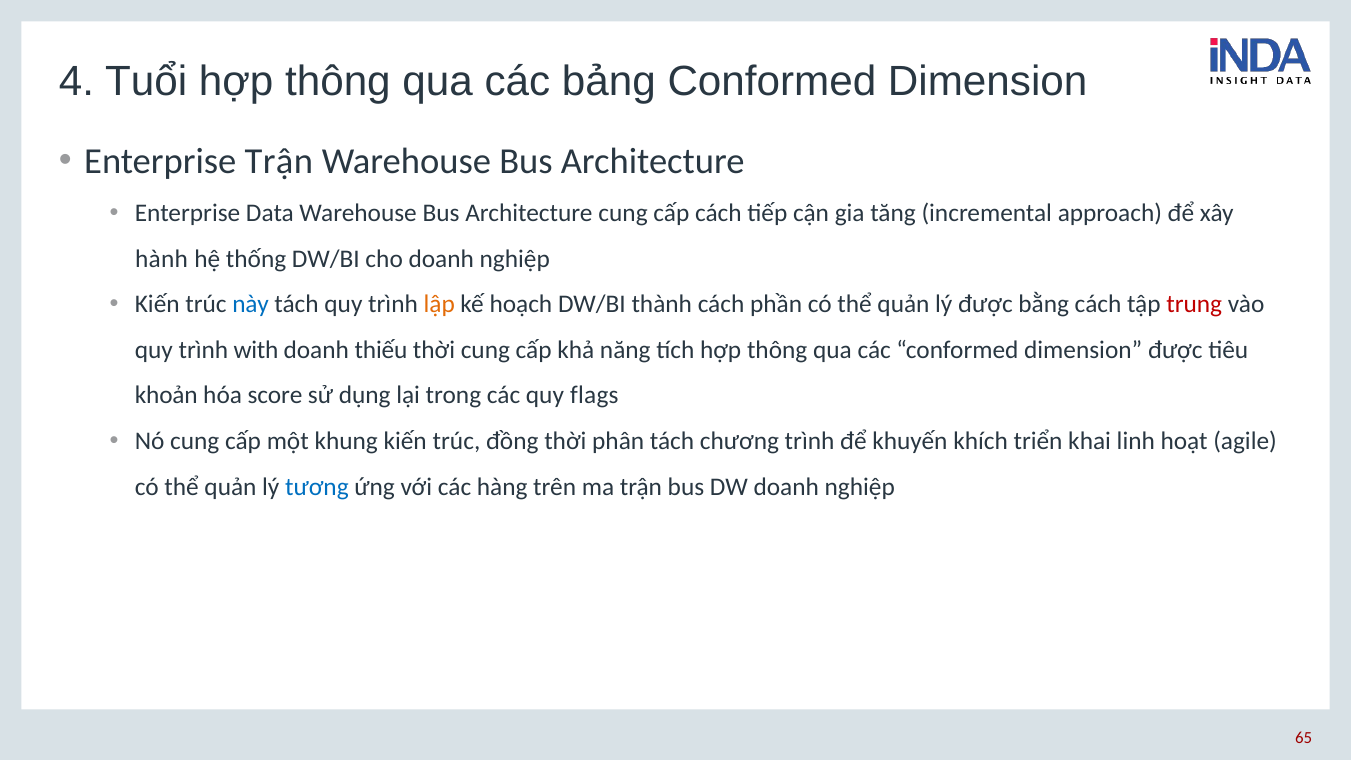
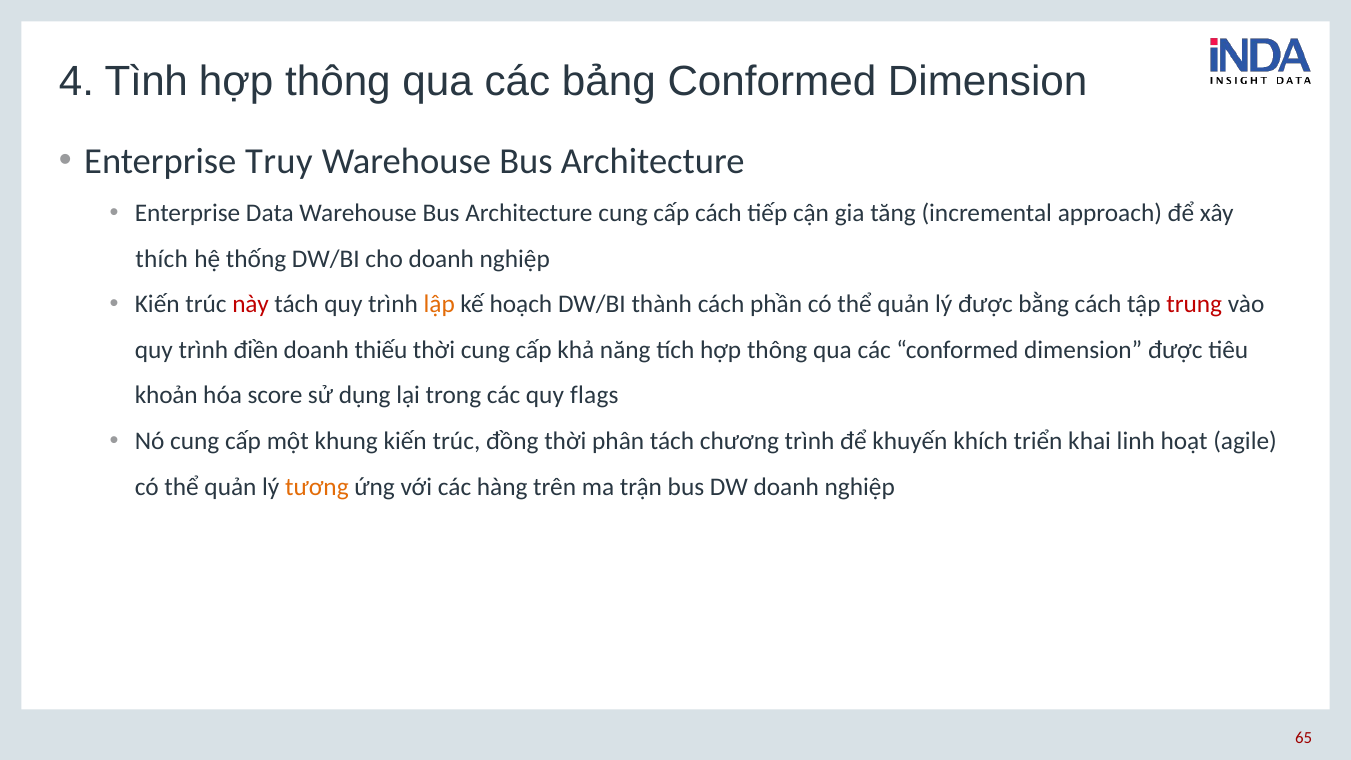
Tuổi: Tuổi -> Tình
Enterprise Trận: Trận -> Truy
hành: hành -> thích
này colour: blue -> red
with: with -> điền
tương colour: blue -> orange
